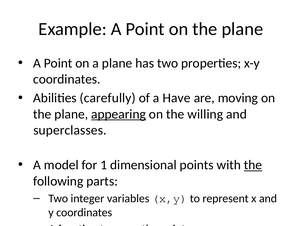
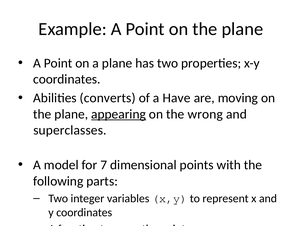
carefully: carefully -> converts
willing: willing -> wrong
1: 1 -> 7
the at (253, 165) underline: present -> none
